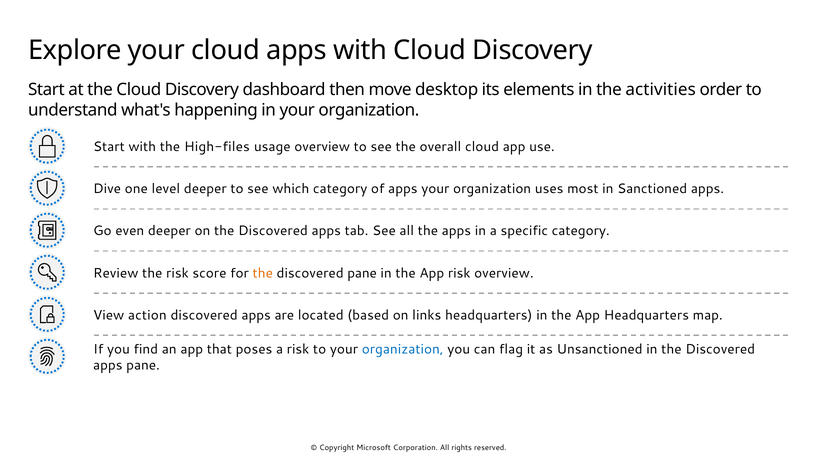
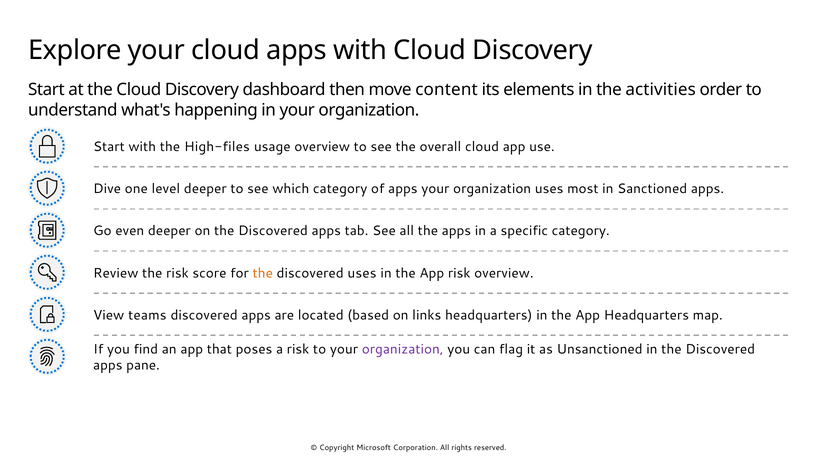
desktop: desktop -> content
discovered pane: pane -> uses
action: action -> teams
organization at (403, 349) colour: blue -> purple
